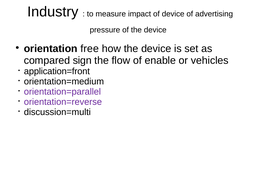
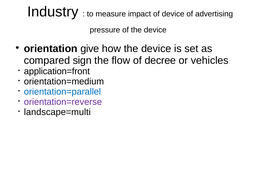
free: free -> give
enable: enable -> decree
orientation=parallel colour: purple -> blue
discussion=multi: discussion=multi -> landscape=multi
